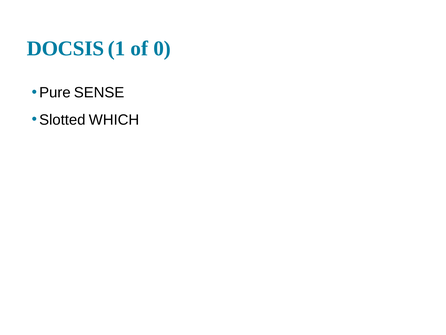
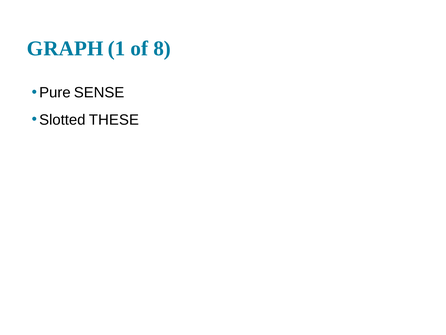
DOCSIS: DOCSIS -> GRAPH
0: 0 -> 8
WHICH: WHICH -> THESE
